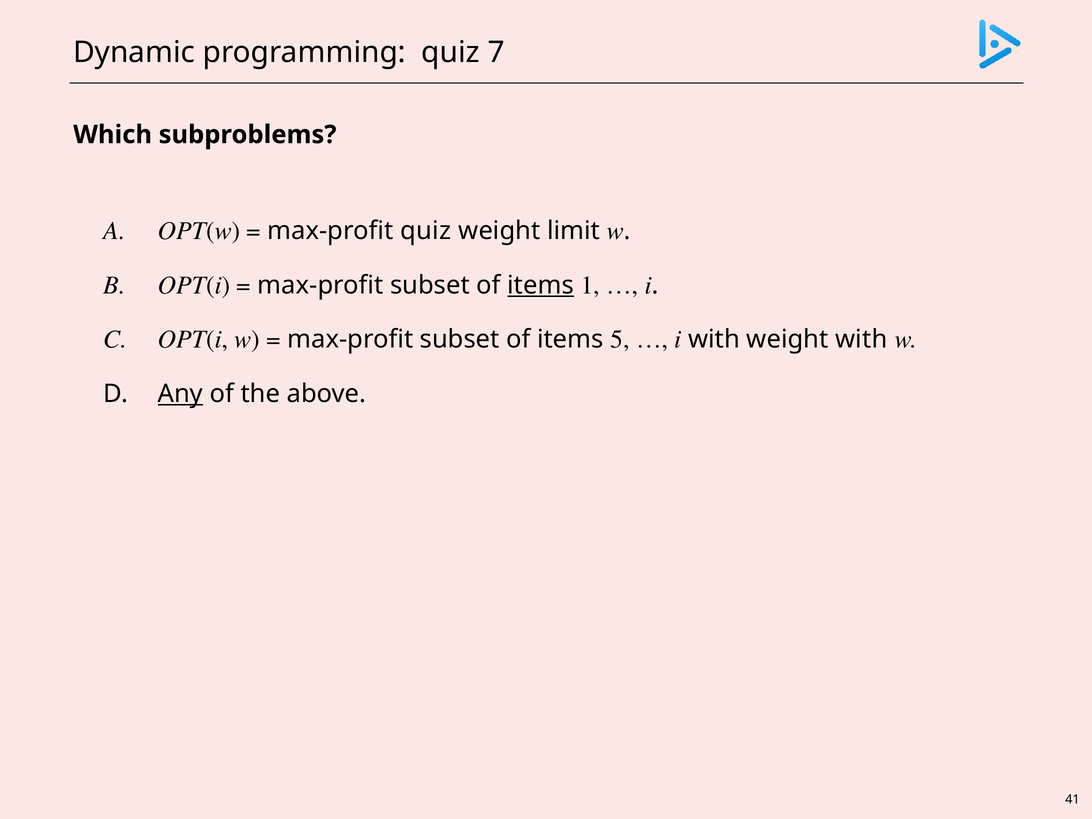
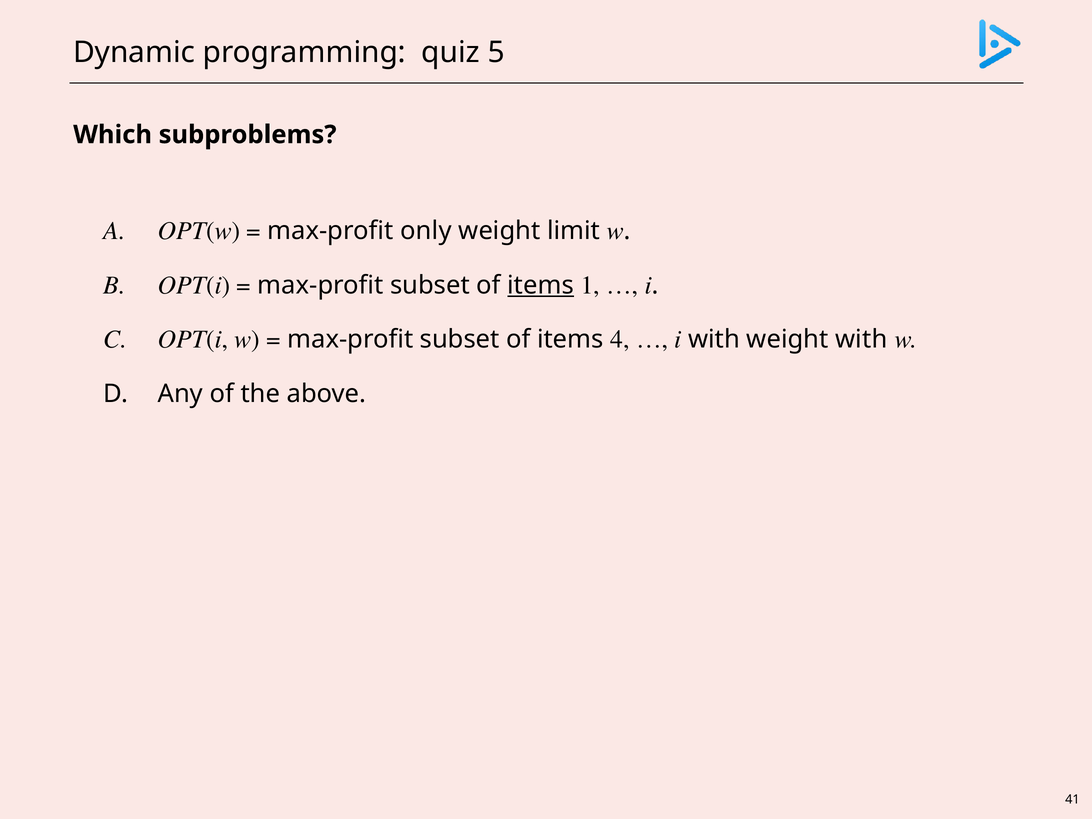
7: 7 -> 5
max-profit quiz: quiz -> only
5: 5 -> 4
Any underline: present -> none
